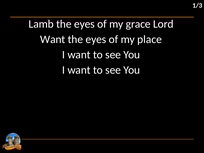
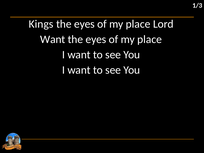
Lamb: Lamb -> Kings
grace at (138, 24): grace -> place
